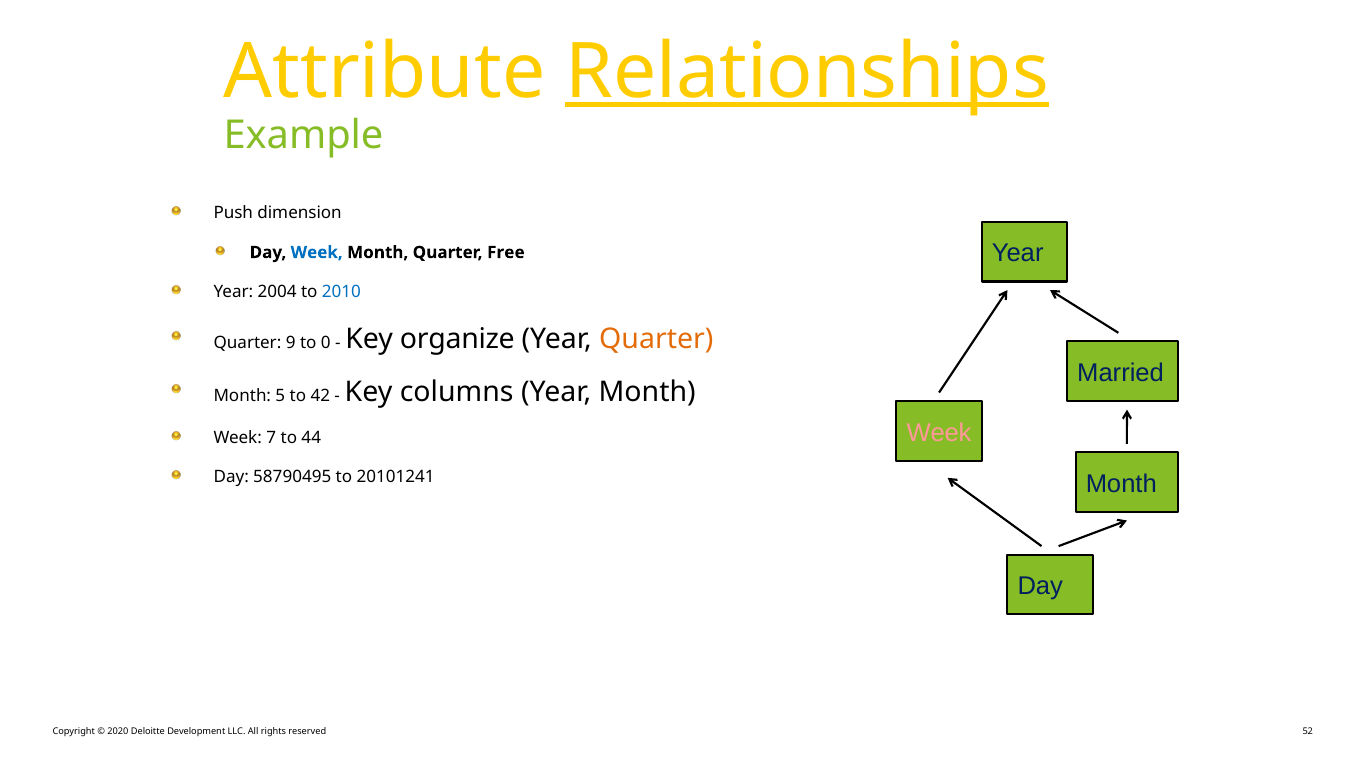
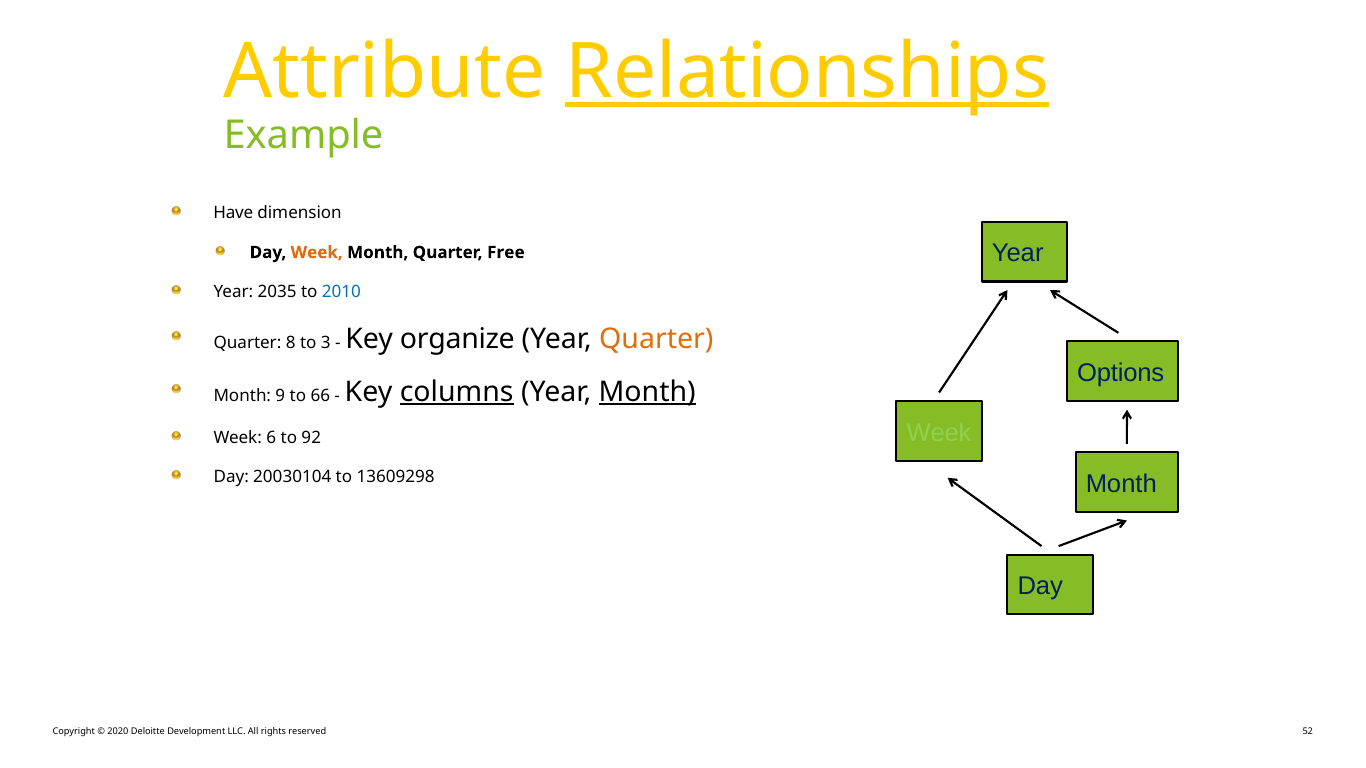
Push: Push -> Have
Week at (317, 253) colour: blue -> orange
2004: 2004 -> 2035
9: 9 -> 8
0: 0 -> 3
Married: Married -> Options
5: 5 -> 9
42: 42 -> 66
columns underline: none -> present
Month at (647, 392) underline: none -> present
Week at (939, 433) colour: pink -> light green
7: 7 -> 6
44: 44 -> 92
58790495: 58790495 -> 20030104
20101241: 20101241 -> 13609298
